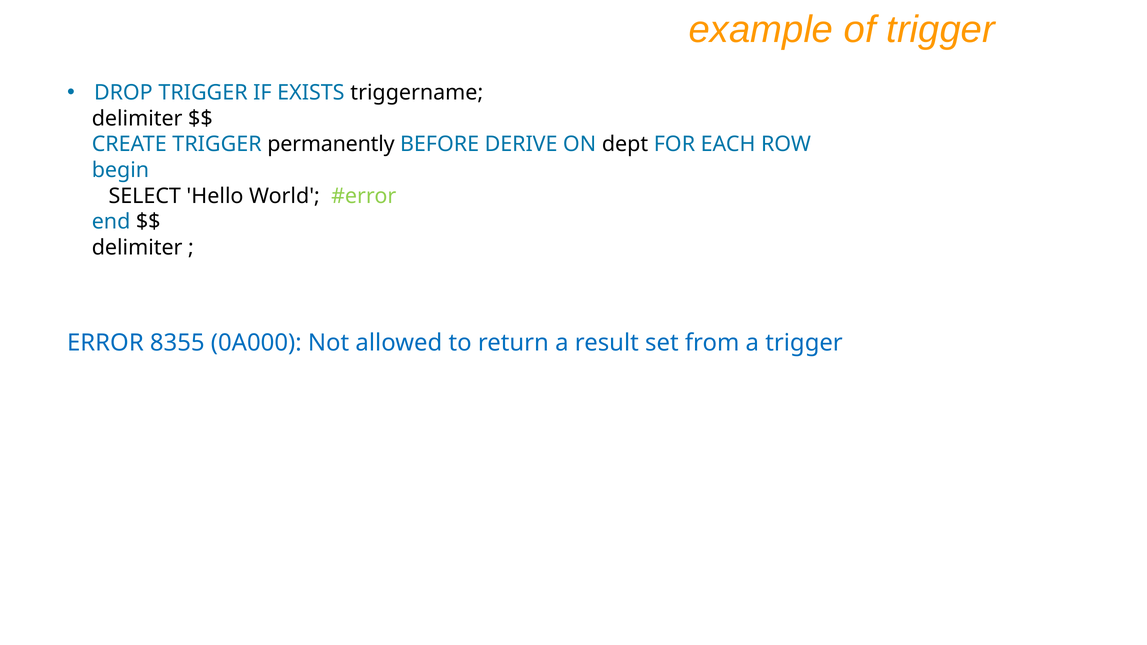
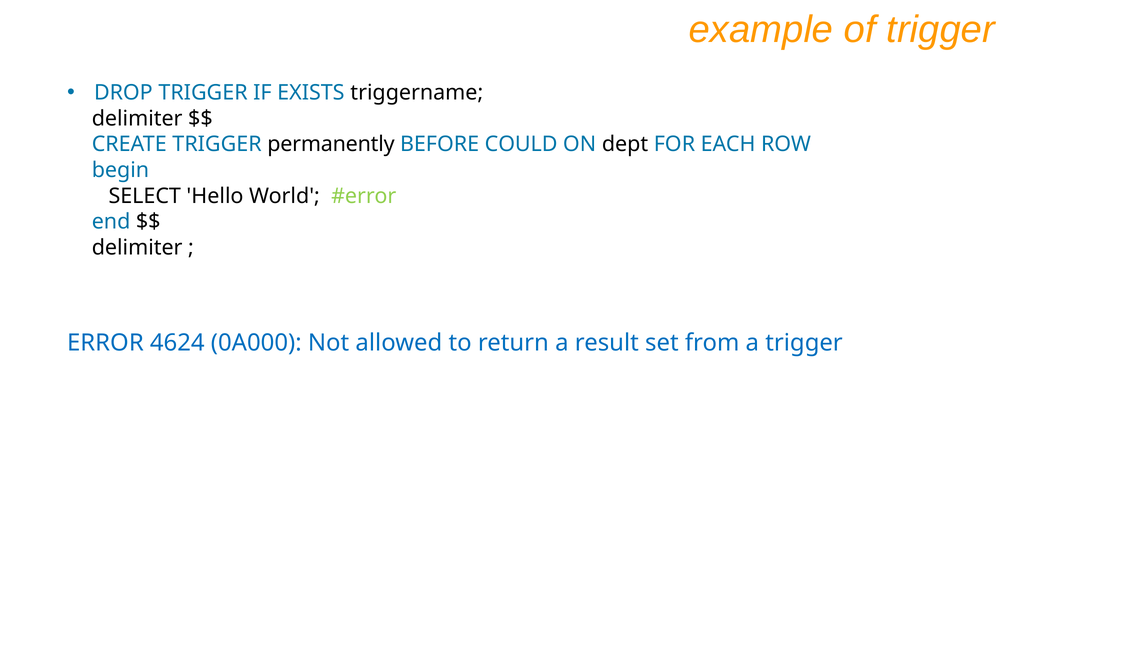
DERIVE: DERIVE -> COULD
8355: 8355 -> 4624
